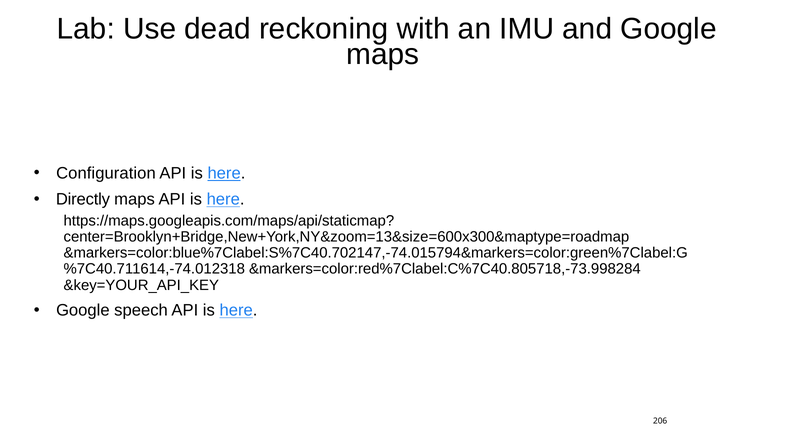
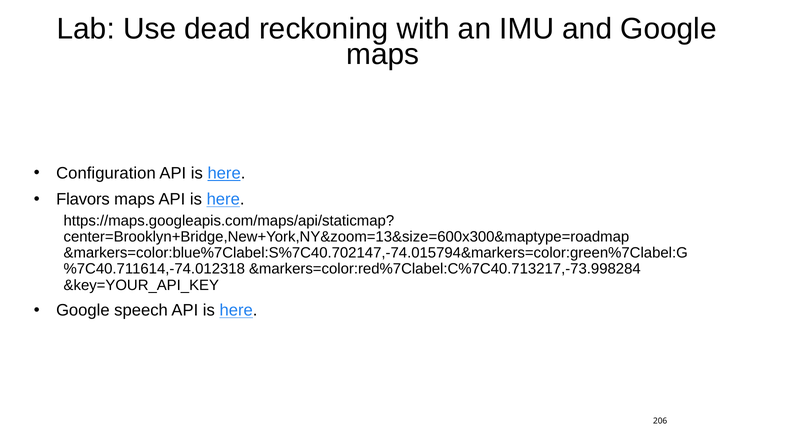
Directly: Directly -> Flavors
&markers=color:red%7Clabel:C%7C40.805718,-73.998284: &markers=color:red%7Clabel:C%7C40.805718,-73.998284 -> &markers=color:red%7Clabel:C%7C40.713217,-73.998284
